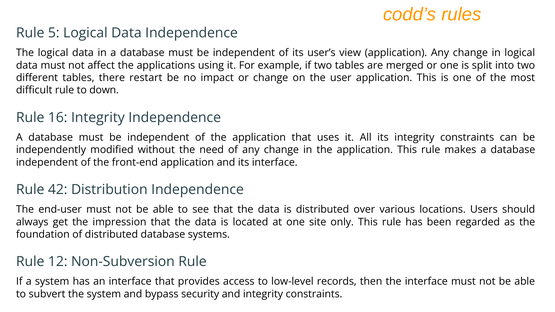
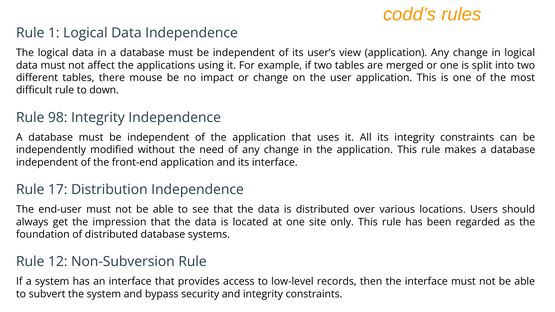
5: 5 -> 1
restart: restart -> mouse
16: 16 -> 98
42: 42 -> 17
